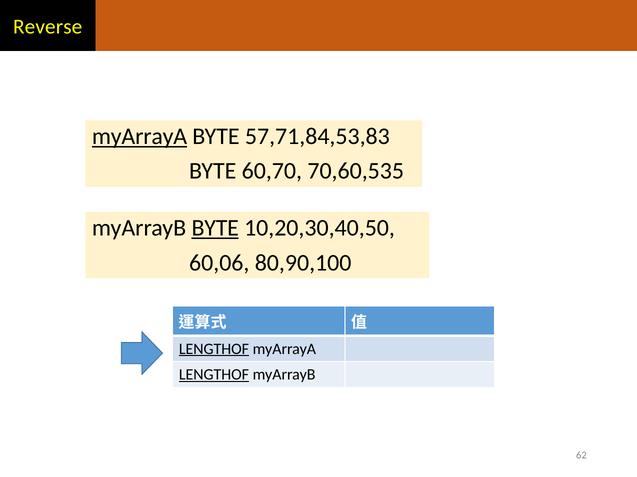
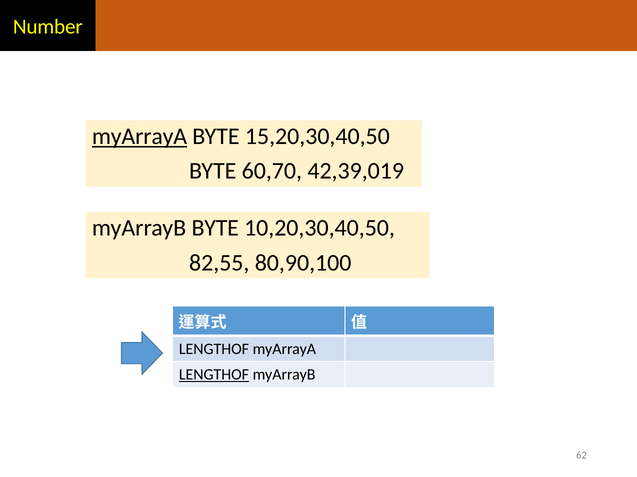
Reverse: Reverse -> Number
57,71,84,53,83: 57,71,84,53,83 -> 15,20,30,40,50
70,60,535: 70,60,535 -> 42,39,019
BYTE at (215, 228) underline: present -> none
60,06: 60,06 -> 82,55
LENGTHOF at (214, 349) underline: present -> none
